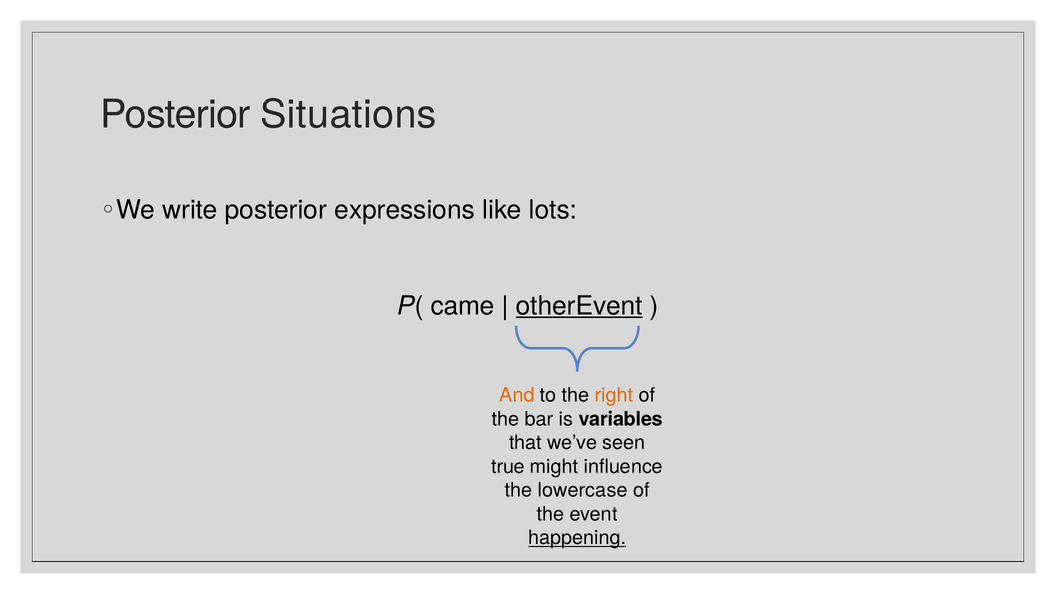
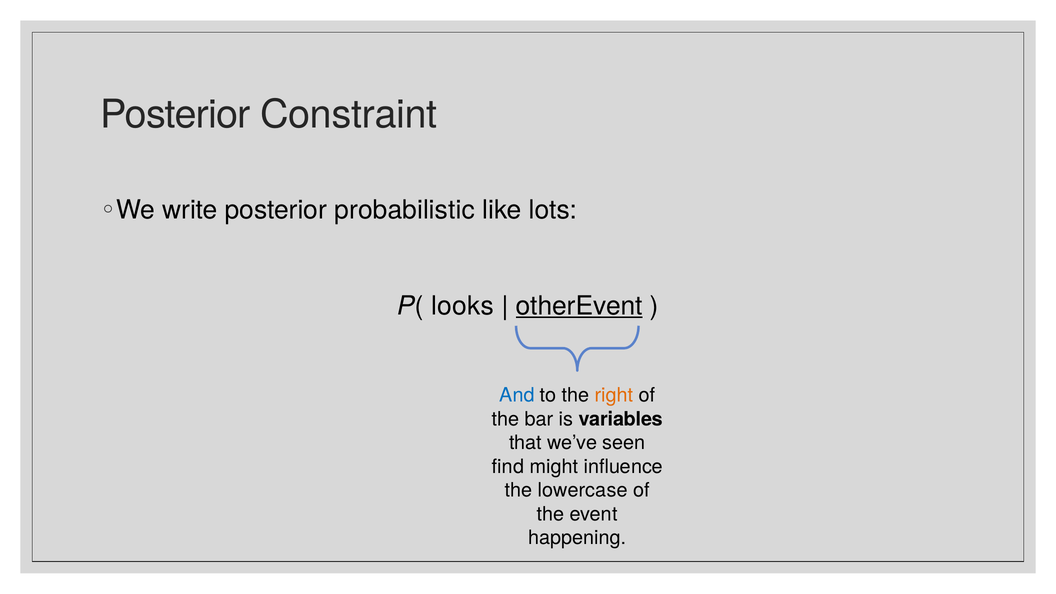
Situations: Situations -> Constraint
expressions: expressions -> probabilistic
came: came -> looks
And colour: orange -> blue
true: true -> find
happening underline: present -> none
